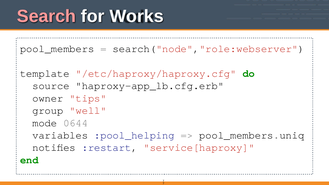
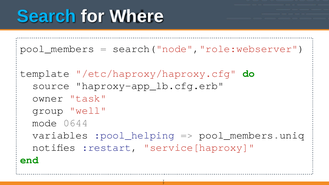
Search colour: pink -> light blue
Works: Works -> Where
tips: tips -> task
